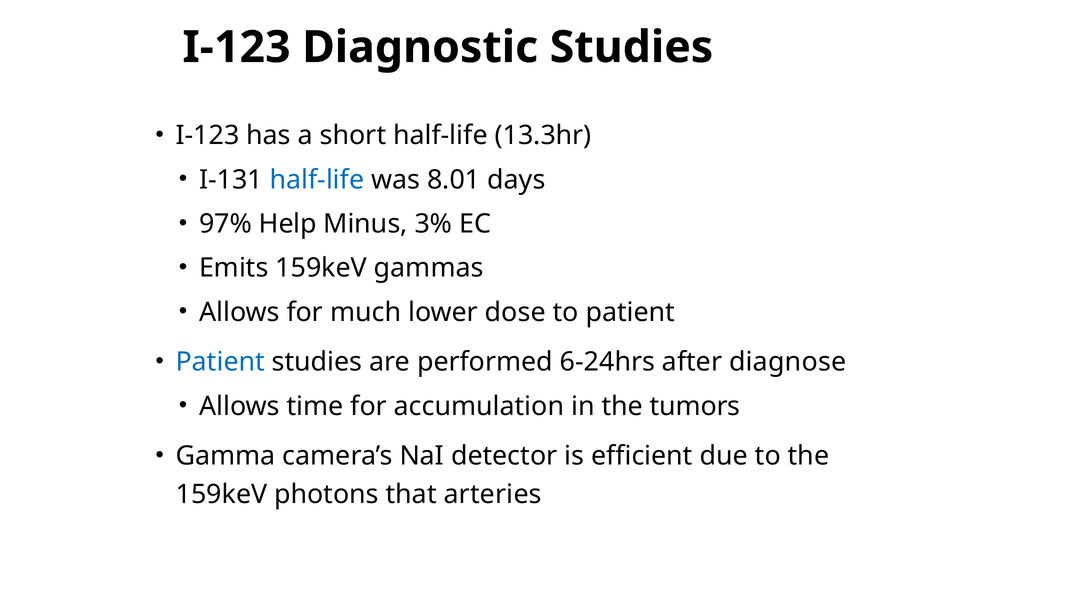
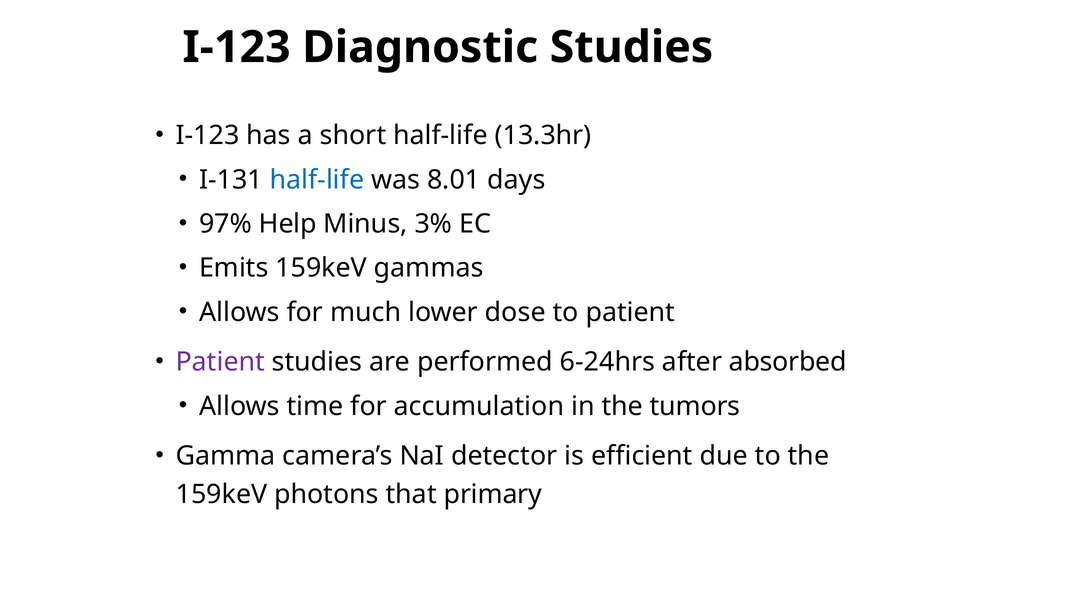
Patient at (220, 362) colour: blue -> purple
diagnose: diagnose -> absorbed
arteries: arteries -> primary
